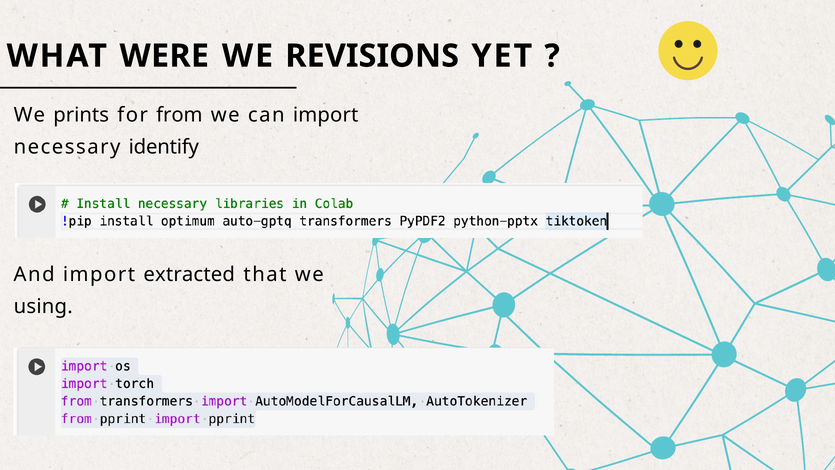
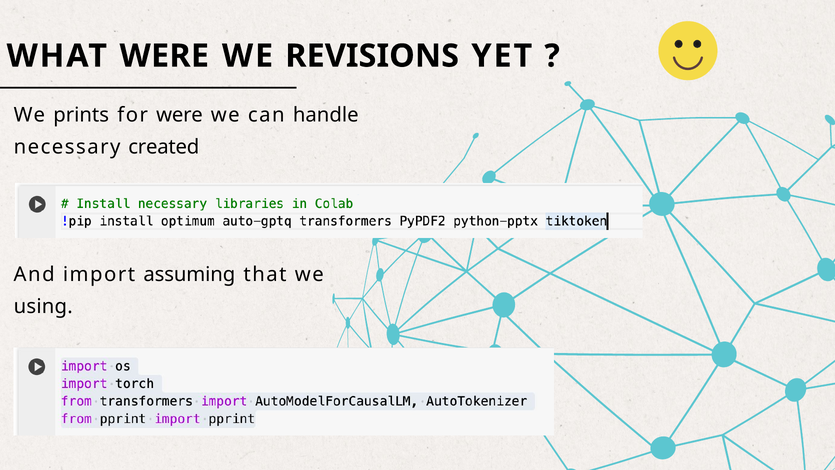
for from: from -> were
can import: import -> handle
identify: identify -> created
extracted: extracted -> assuming
